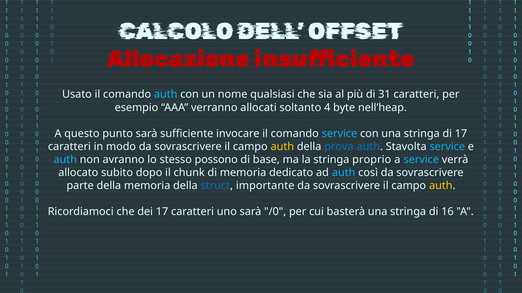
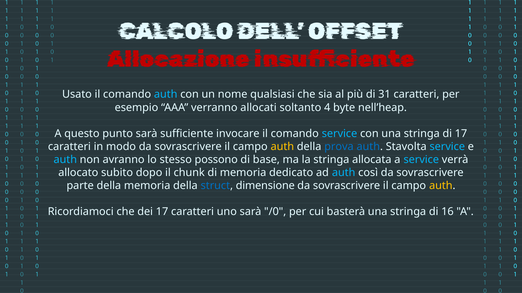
proprio: proprio -> allocata
importante: importante -> dimensione
